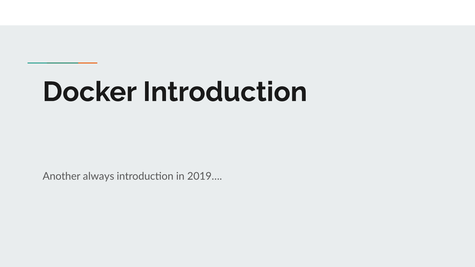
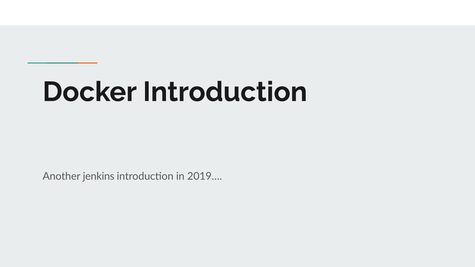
always: always -> jenkins
